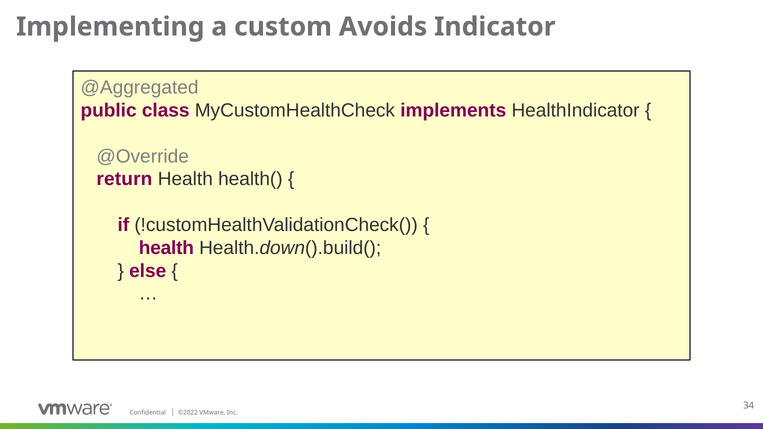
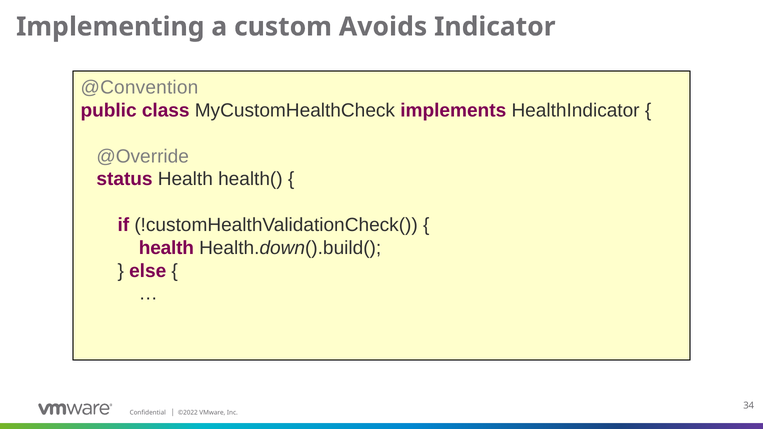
@Aggregated: @Aggregated -> @Convention
return: return -> status
